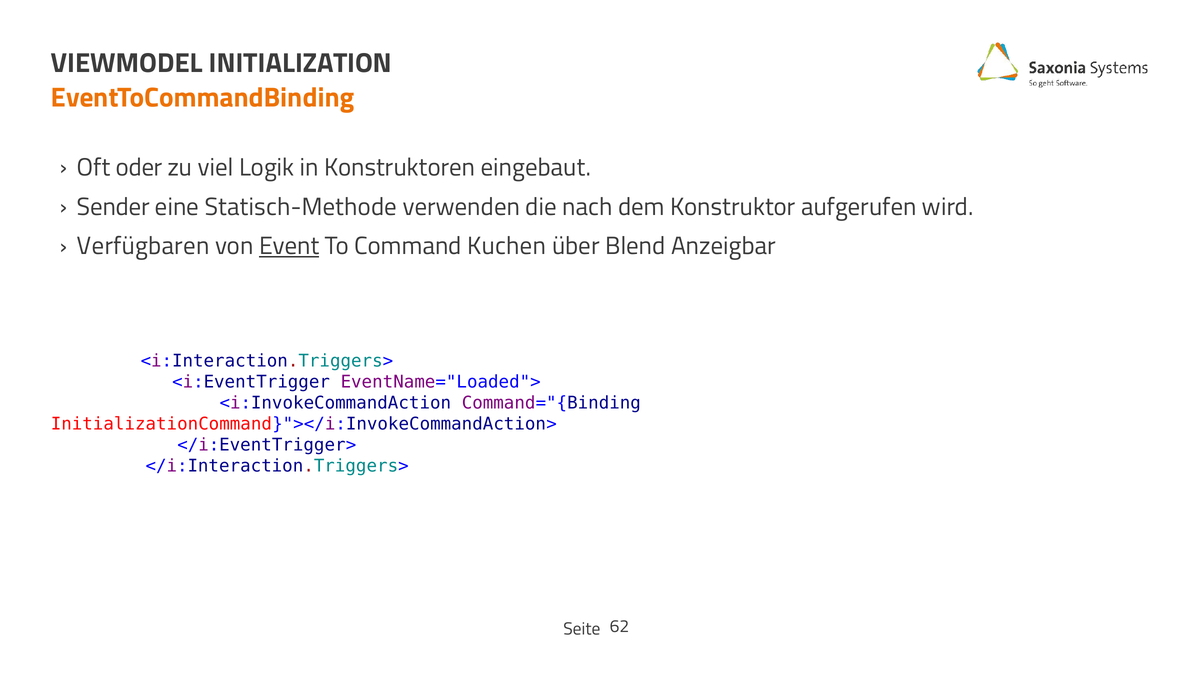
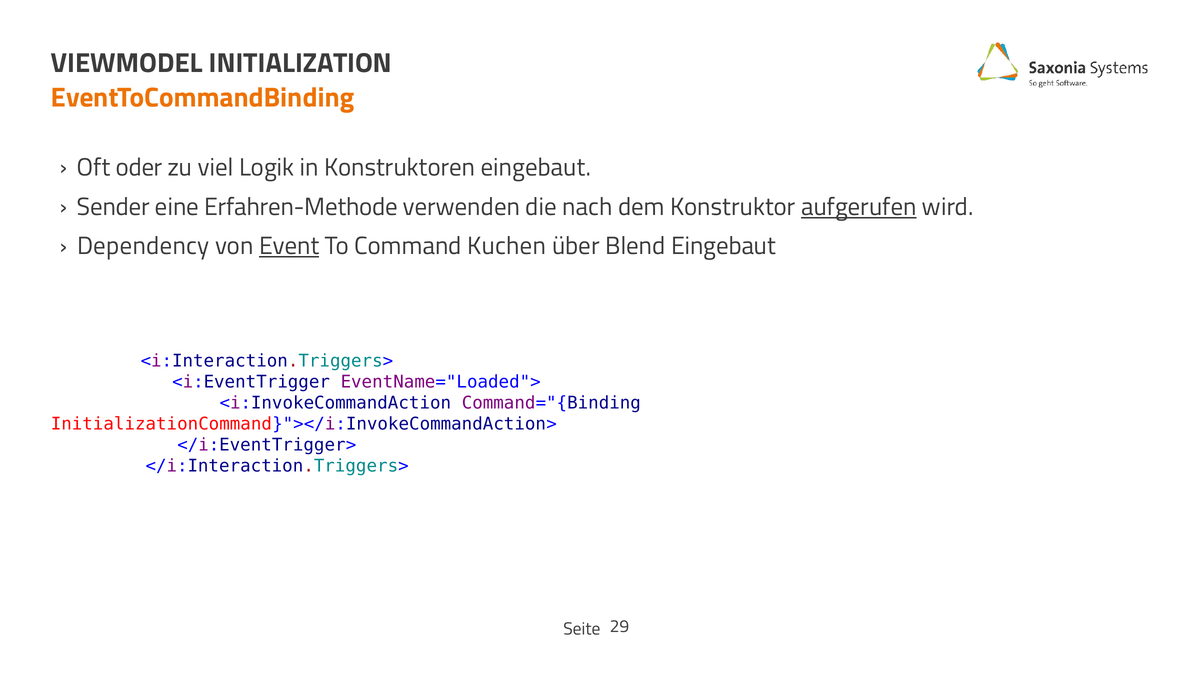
Statisch-Methode: Statisch-Methode -> Erfahren-Methode
aufgerufen underline: none -> present
Verfügbaren: Verfügbaren -> Dependency
Blend Anzeigbar: Anzeigbar -> Eingebaut
62: 62 -> 29
